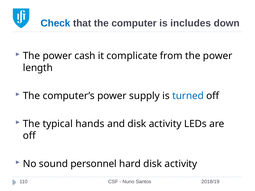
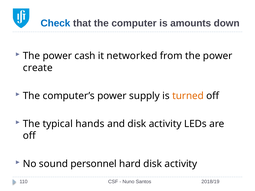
includes: includes -> amounts
complicate: complicate -> networked
length: length -> create
turned colour: blue -> orange
